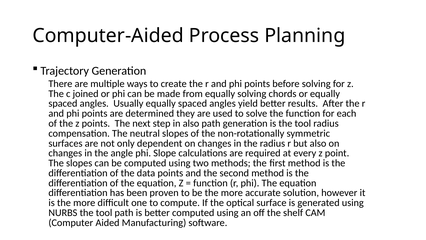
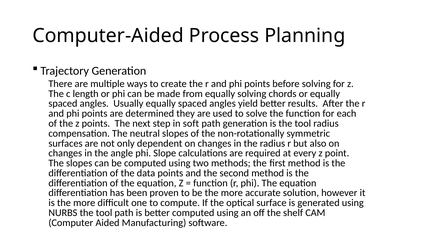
joined: joined -> length
in also: also -> soft
